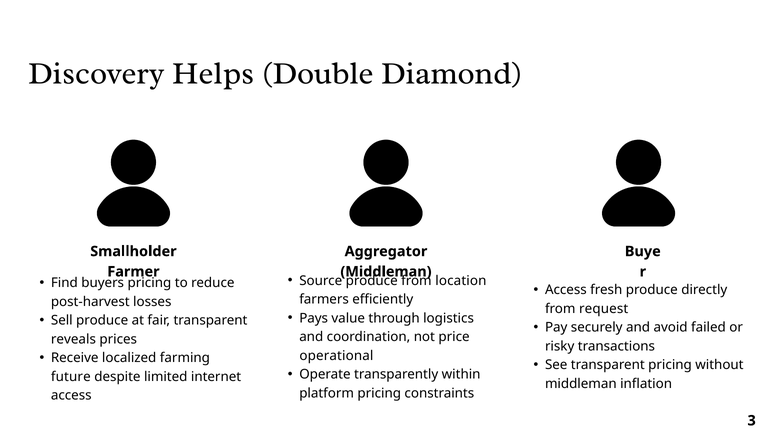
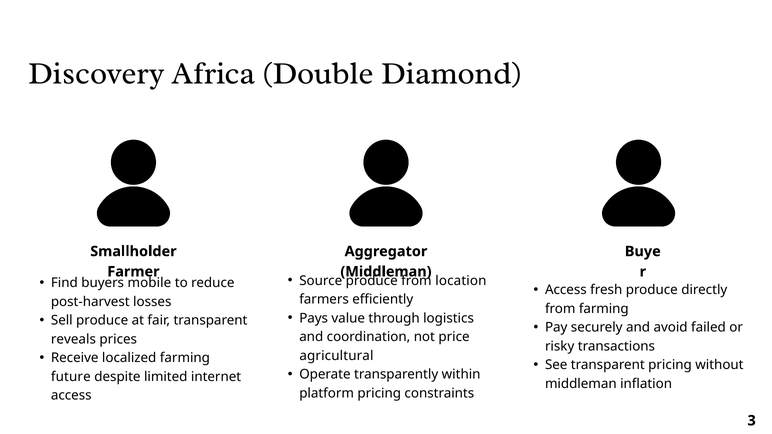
Helps: Helps -> Africa
buyers pricing: pricing -> mobile
from request: request -> farming
operational: operational -> agricultural
